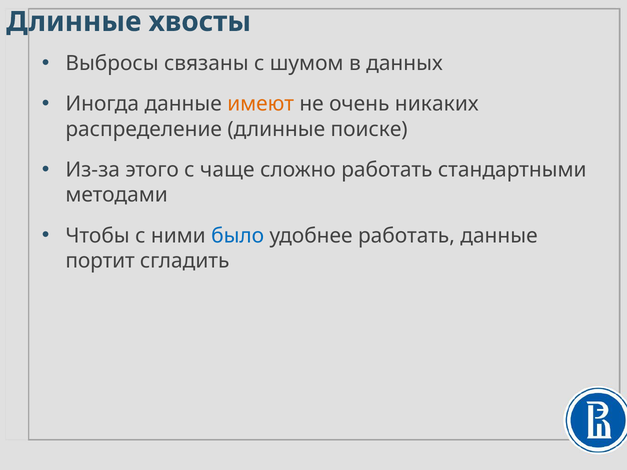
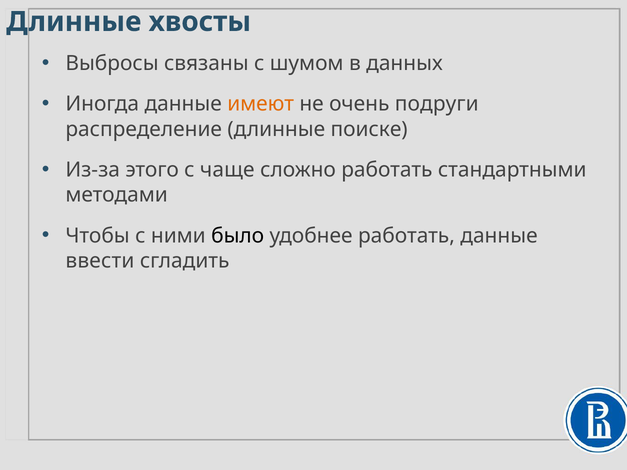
никаких: никаких -> подруги
было colour: blue -> black
портит: портит -> ввести
